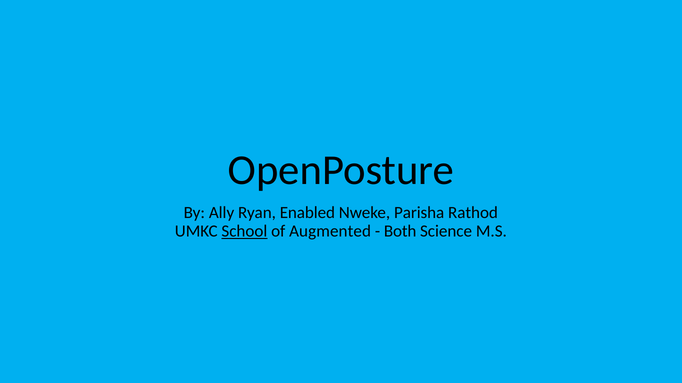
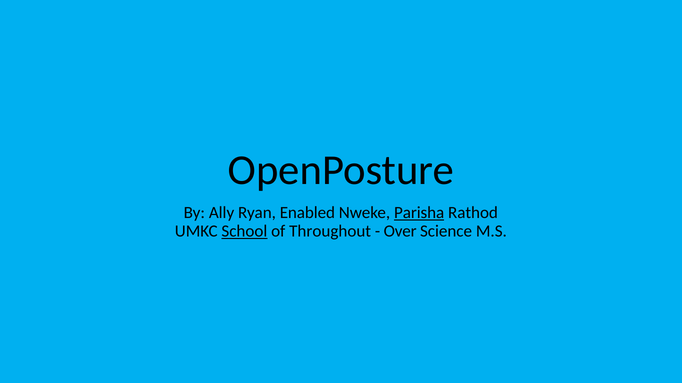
Parisha underline: none -> present
Augmented: Augmented -> Throughout
Both: Both -> Over
